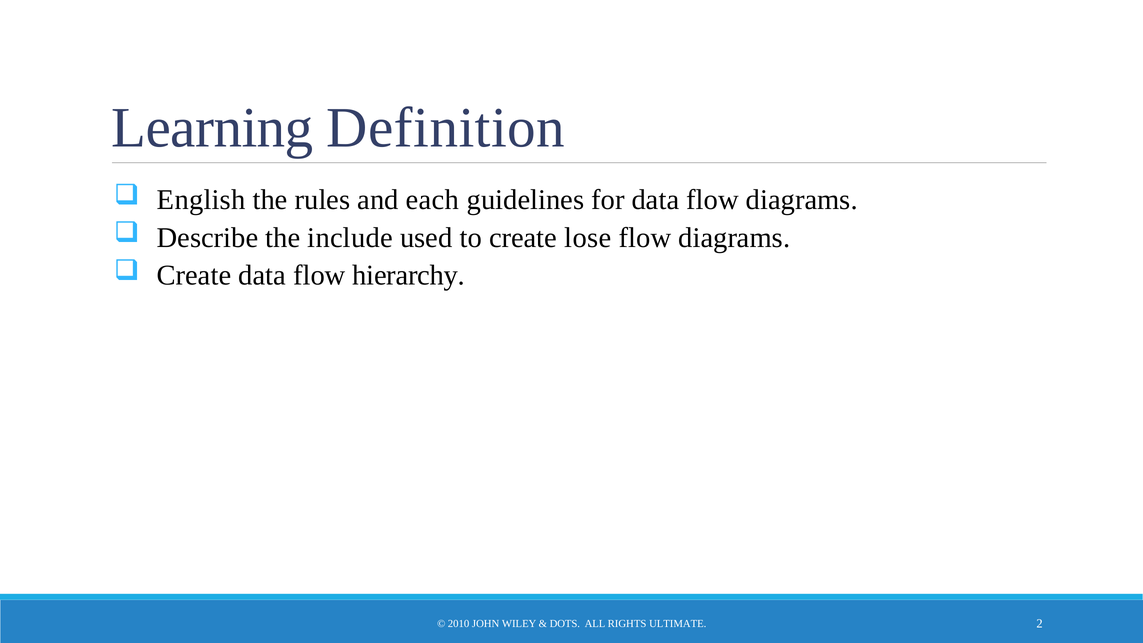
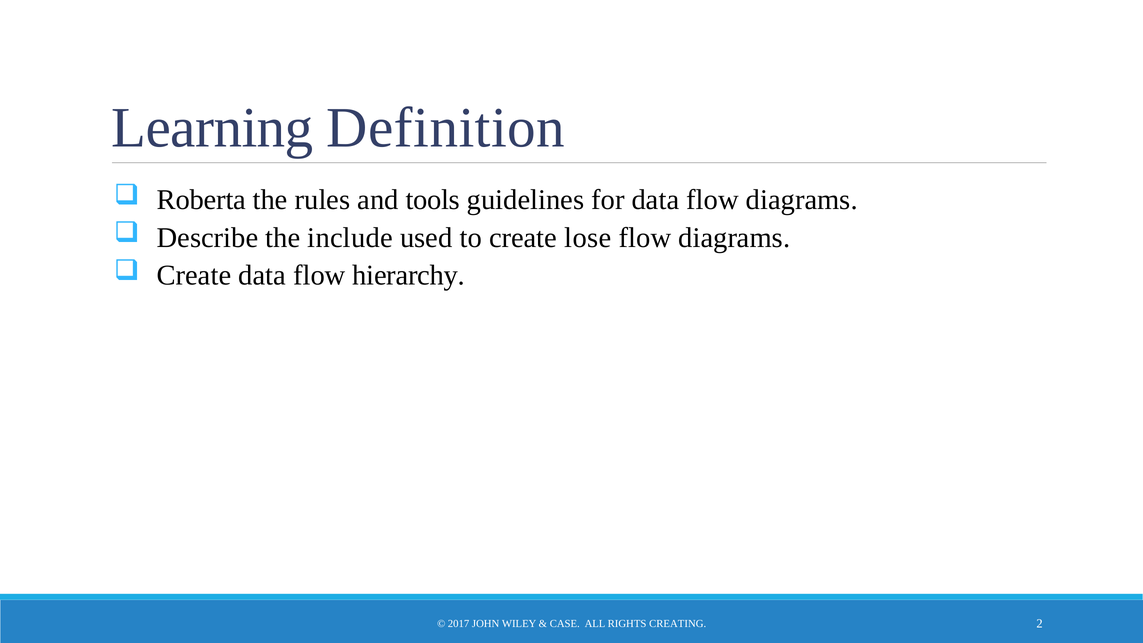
English: English -> Roberta
each: each -> tools
2010: 2010 -> 2017
DOTS: DOTS -> CASE
ULTIMATE: ULTIMATE -> CREATING
